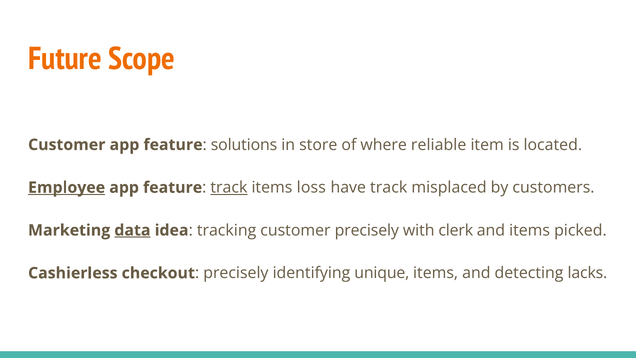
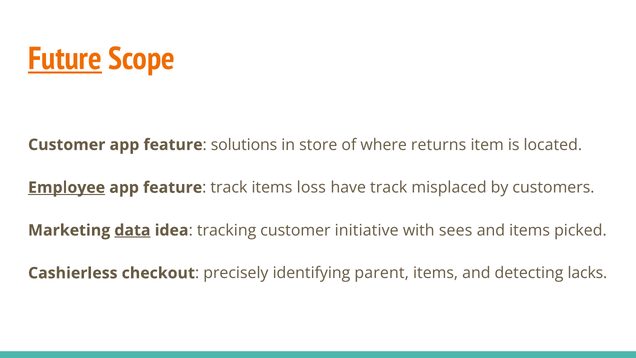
Future underline: none -> present
reliable: reliable -> returns
track at (229, 187) underline: present -> none
customer precisely: precisely -> initiative
clerk: clerk -> sees
unique: unique -> parent
